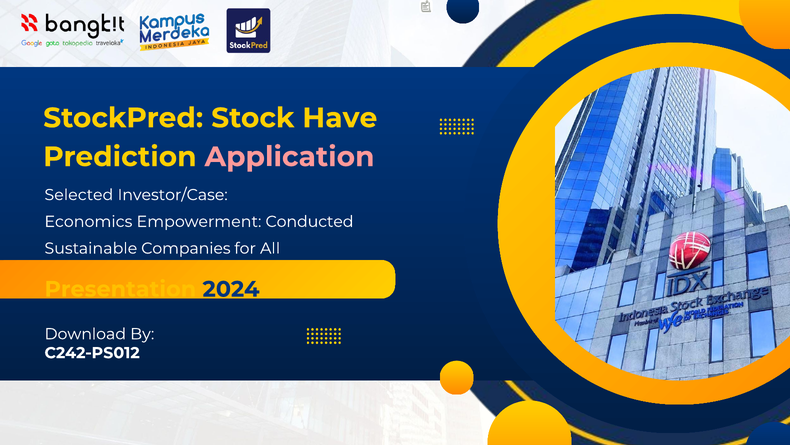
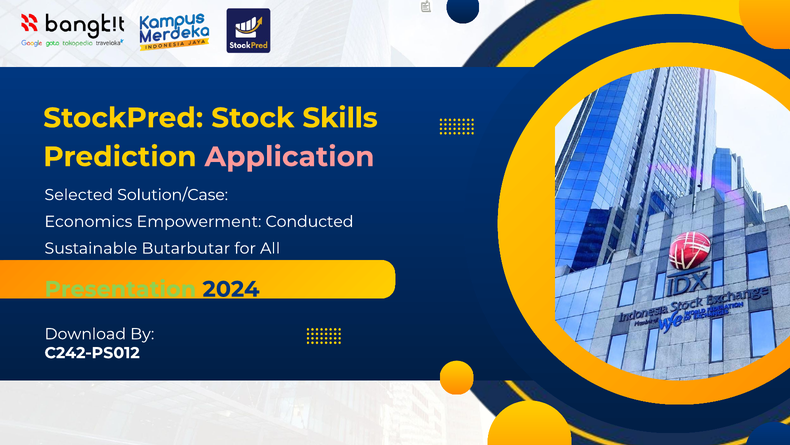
Have: Have -> Skills
Investor/Case: Investor/Case -> Solution/Case
Companies: Companies -> Butarbutar
Presentation colour: yellow -> light green
